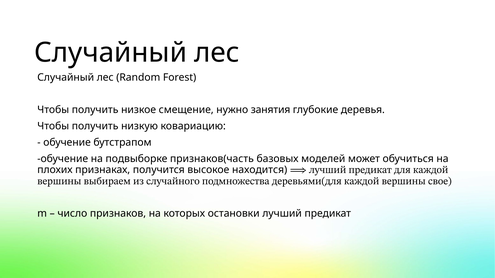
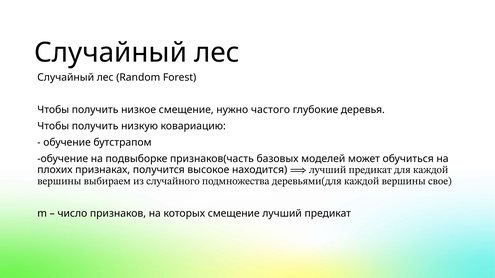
занятия: занятия -> частого
которых остановки: остановки -> смещение
